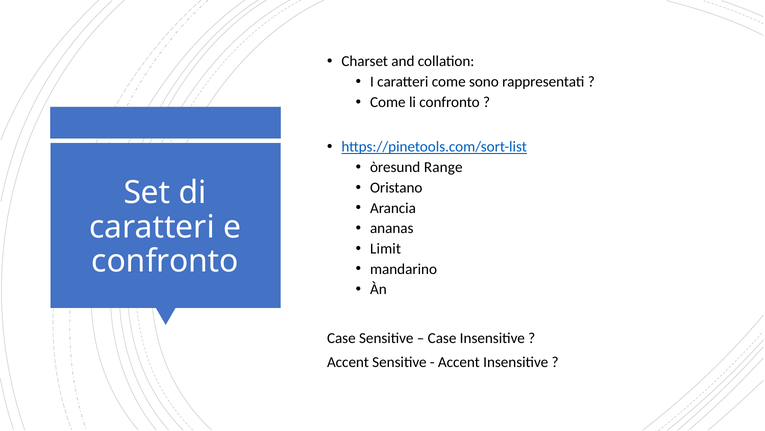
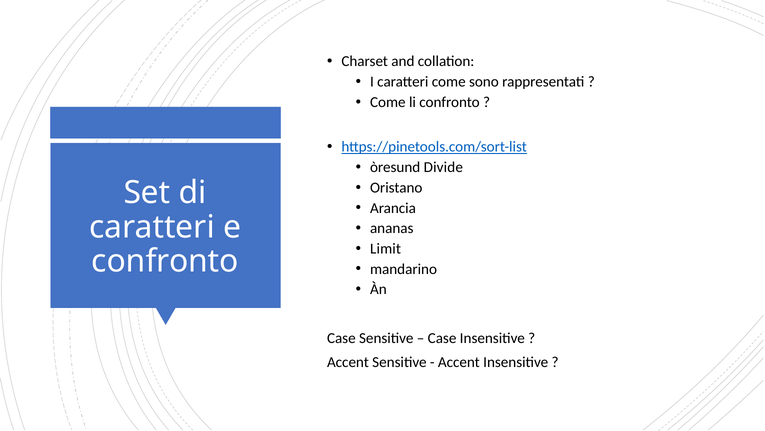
Range: Range -> Divide
